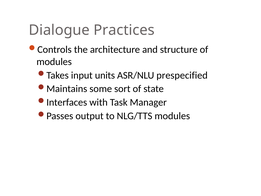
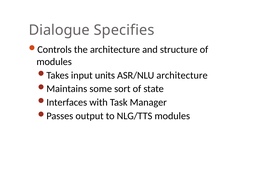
Practices: Practices -> Specifies
ASR/NLU prespecified: prespecified -> architecture
